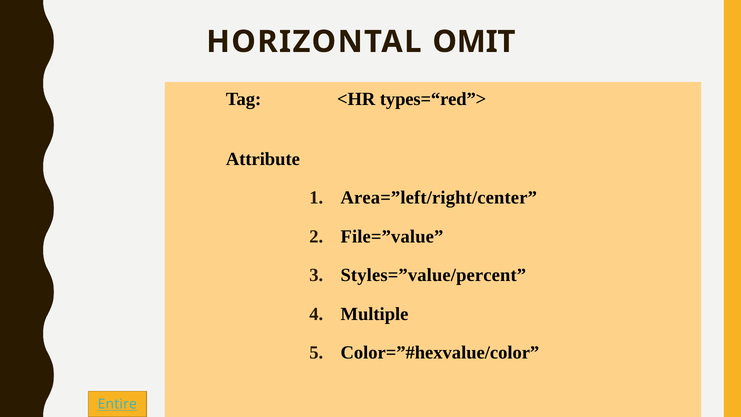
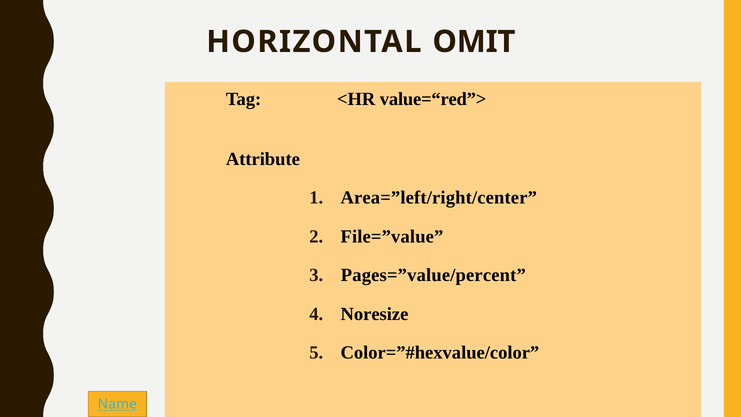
types=“red”>: types=“red”> -> value=“red”>
Styles=”value/percent: Styles=”value/percent -> Pages=”value/percent
Multiple: Multiple -> Noresize
Entire: Entire -> Name
